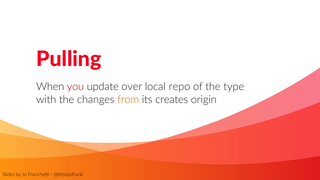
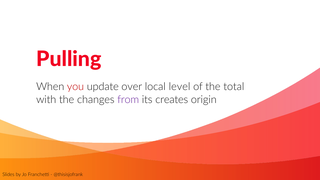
repo: repo -> level
type: type -> total
from colour: orange -> purple
